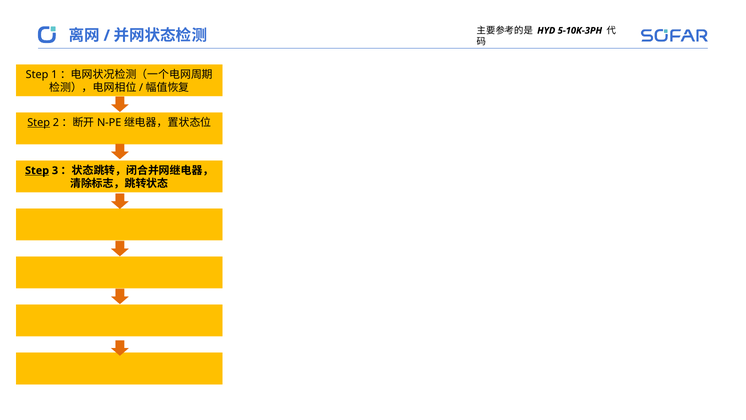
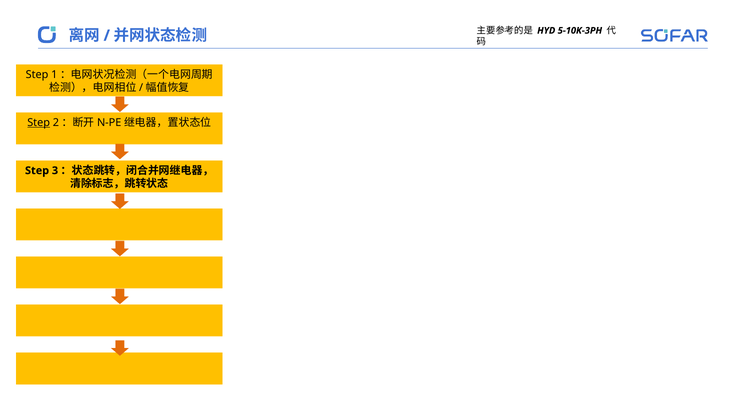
Step at (37, 170) underline: present -> none
